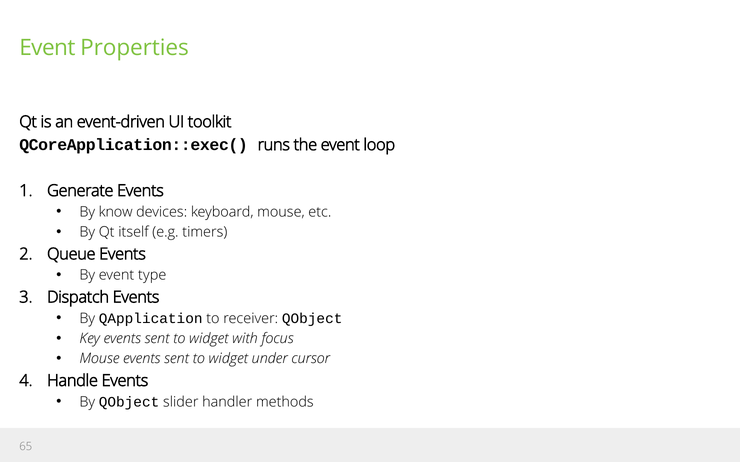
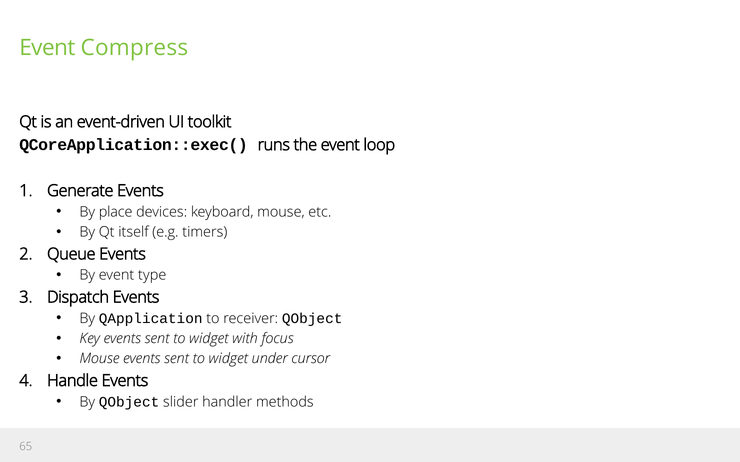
Properties: Properties -> Compress
know: know -> place
